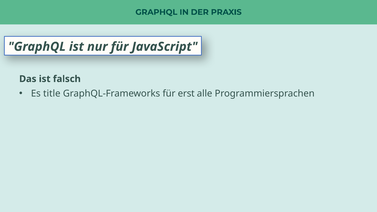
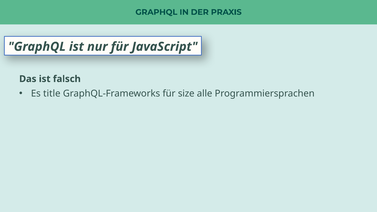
erst: erst -> size
